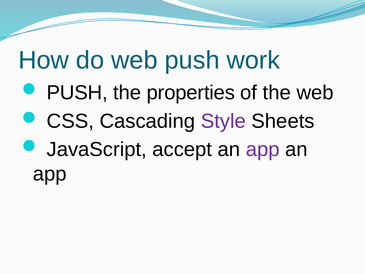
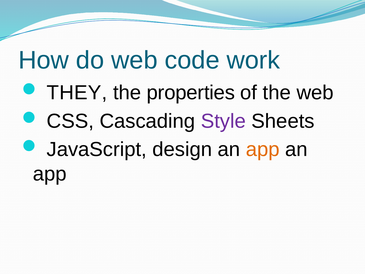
web push: push -> code
PUSH at (77, 93): PUSH -> THEY
accept: accept -> design
app at (263, 149) colour: purple -> orange
